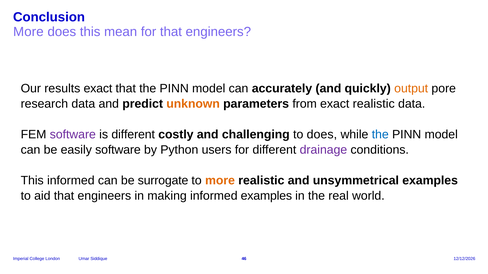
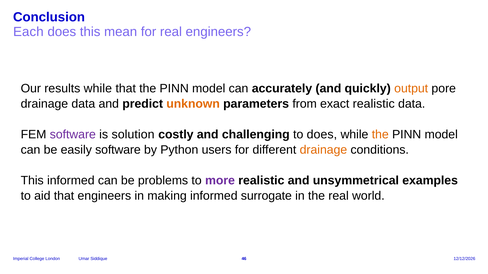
More at (28, 32): More -> Each
for that: that -> real
results exact: exact -> while
research at (44, 104): research -> drainage
is different: different -> solution
the at (380, 135) colour: blue -> orange
drainage at (323, 150) colour: purple -> orange
surrogate: surrogate -> problems
more at (220, 181) colour: orange -> purple
informed examples: examples -> surrogate
